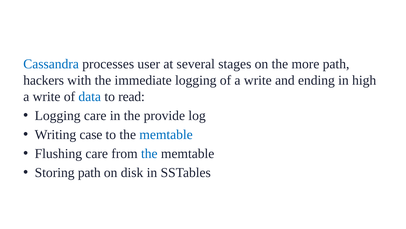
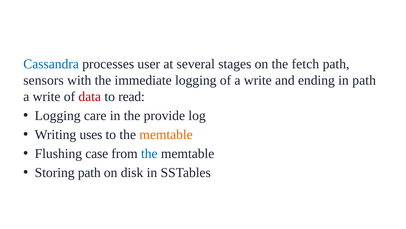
more: more -> fetch
hackers: hackers -> sensors
in high: high -> path
data colour: blue -> red
case: case -> uses
memtable at (166, 134) colour: blue -> orange
Flushing care: care -> case
